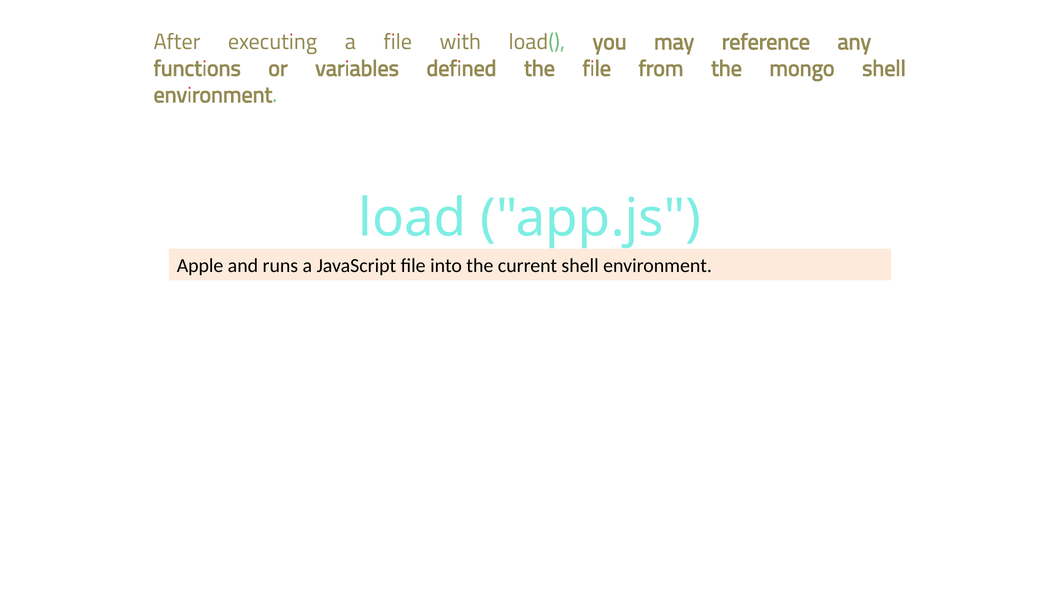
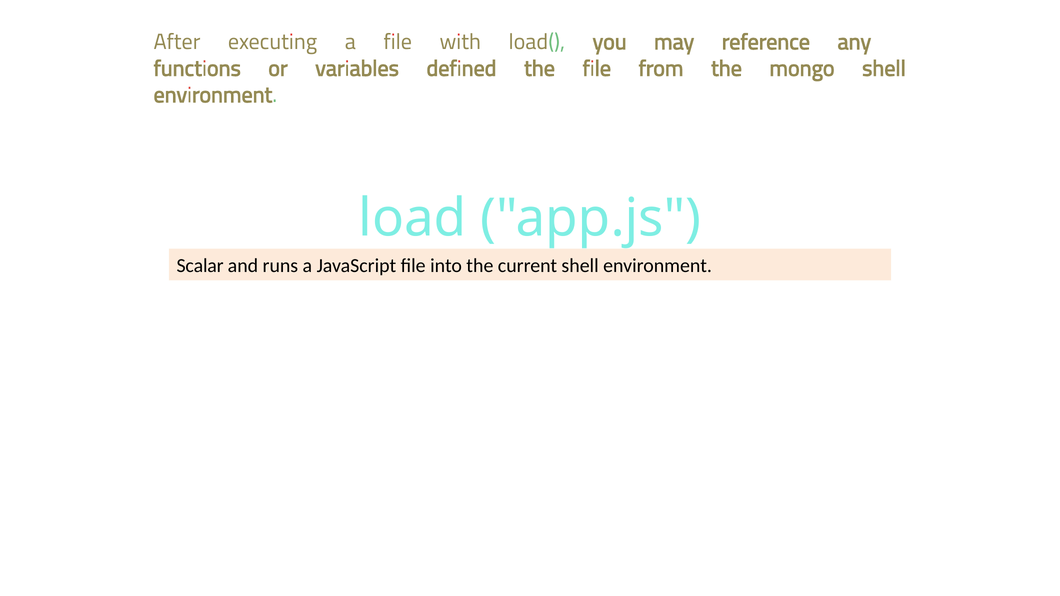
Apple: Apple -> Scalar
